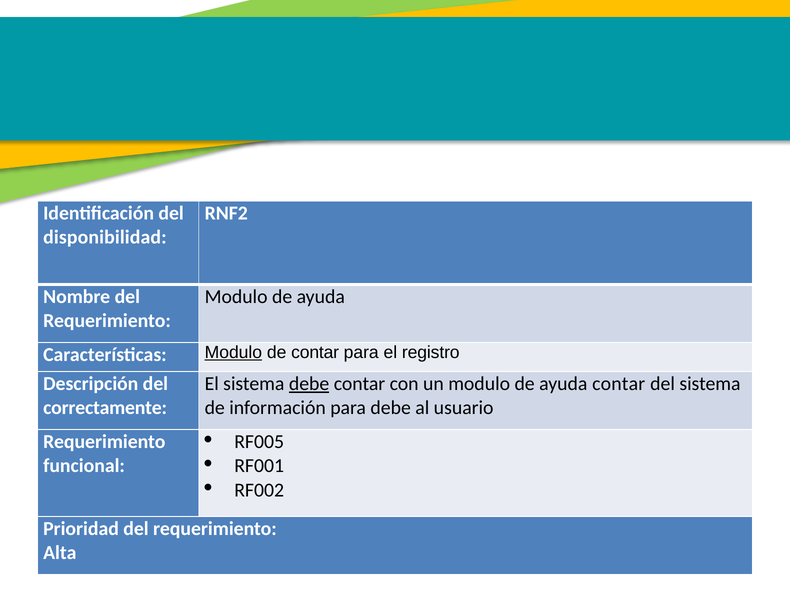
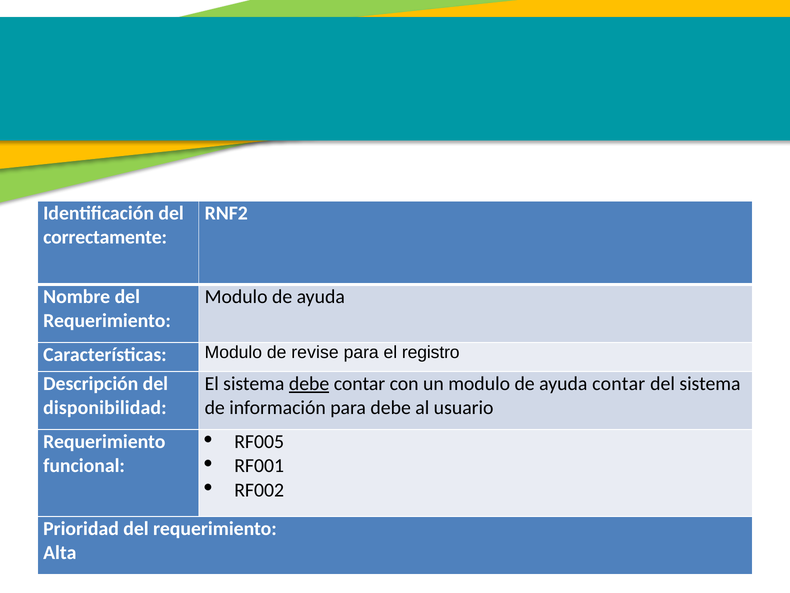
disponibilidad: disponibilidad -> correctamente
Modulo at (233, 352) underline: present -> none
de contar: contar -> revise
correctamente: correctamente -> disponibilidad
